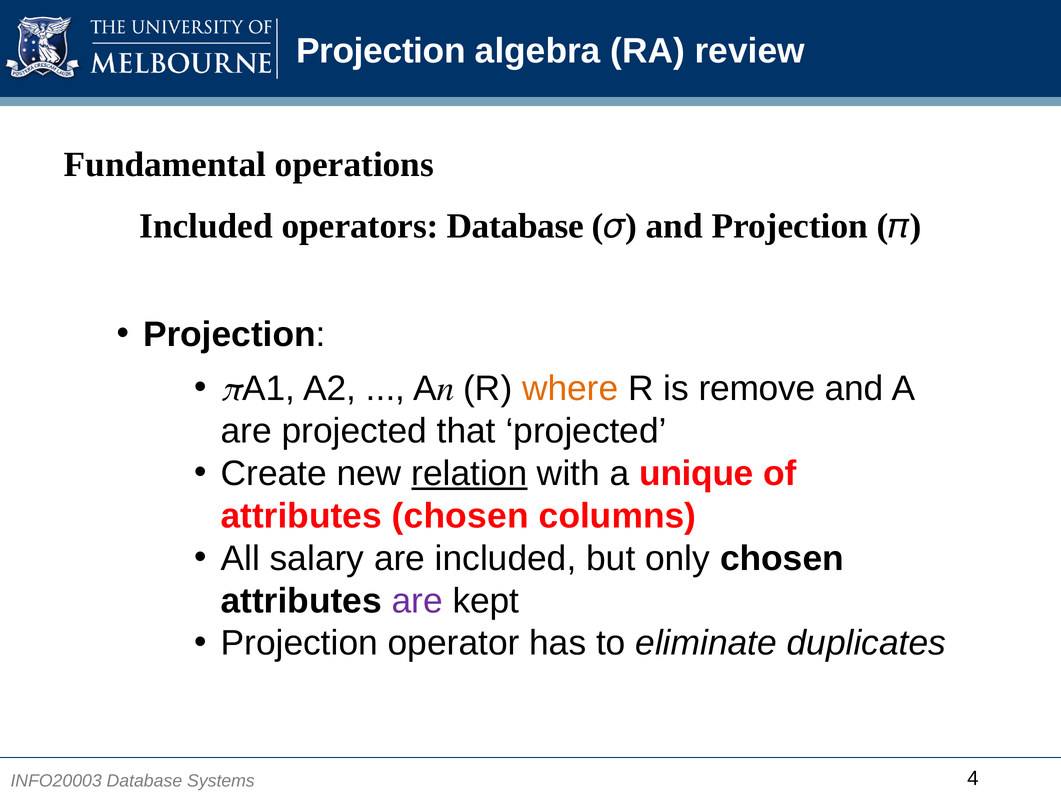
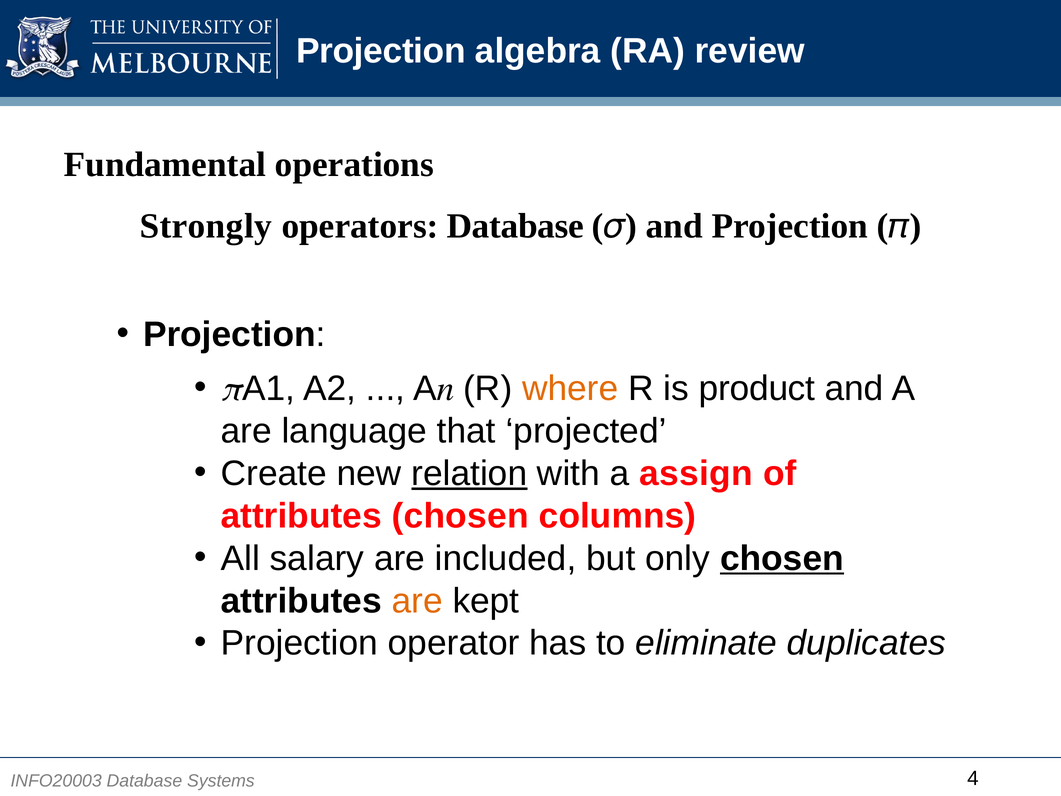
Included at (206, 226): Included -> Strongly
remove: remove -> product
are projected: projected -> language
unique: unique -> assign
chosen at (782, 558) underline: none -> present
are at (417, 601) colour: purple -> orange
